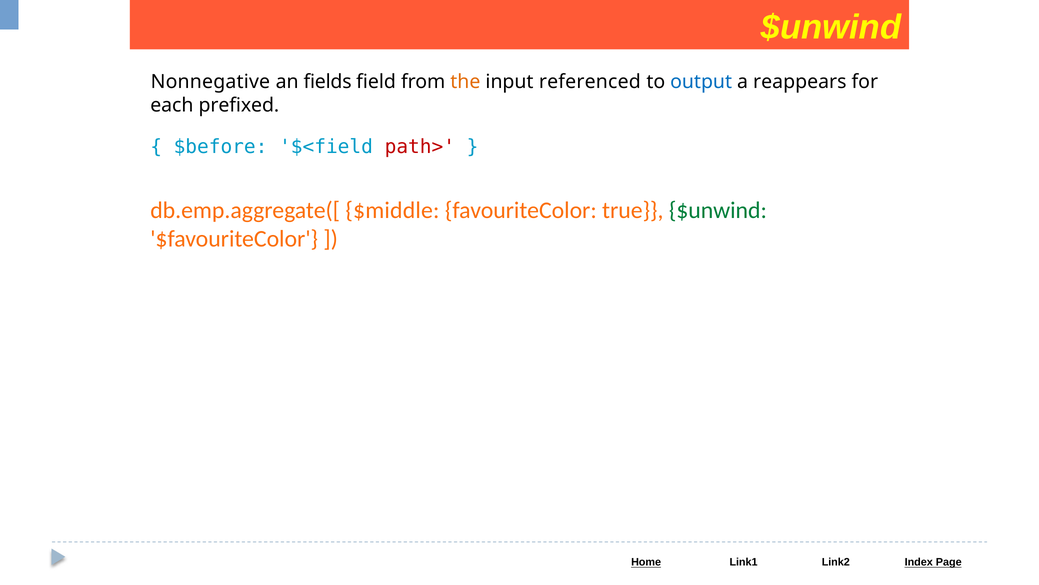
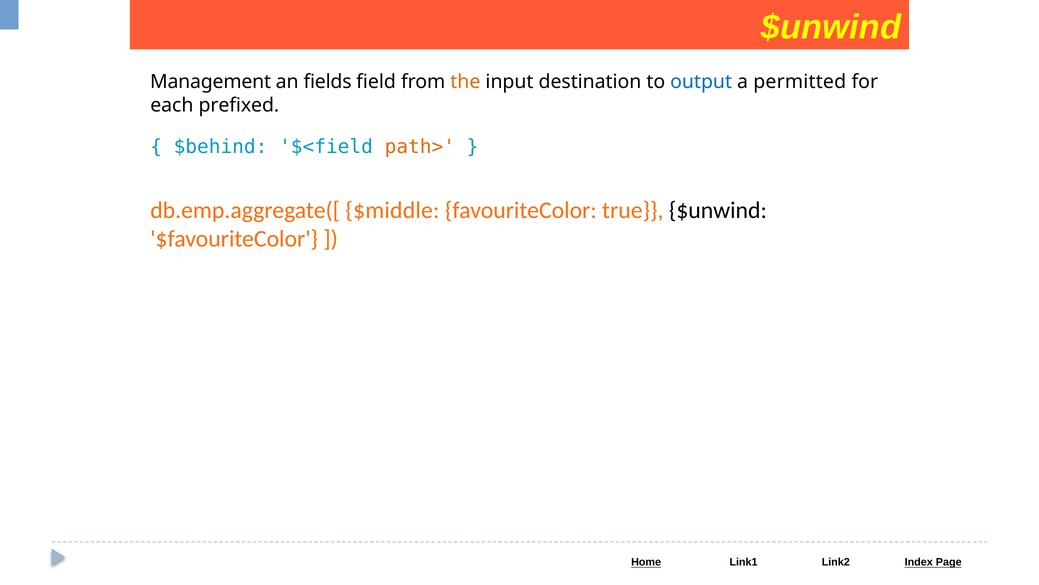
Nonnegative: Nonnegative -> Management
referenced: referenced -> destination
reappears: reappears -> permitted
$before: $before -> $behind
path> colour: red -> orange
$unwind at (718, 210) colour: green -> black
